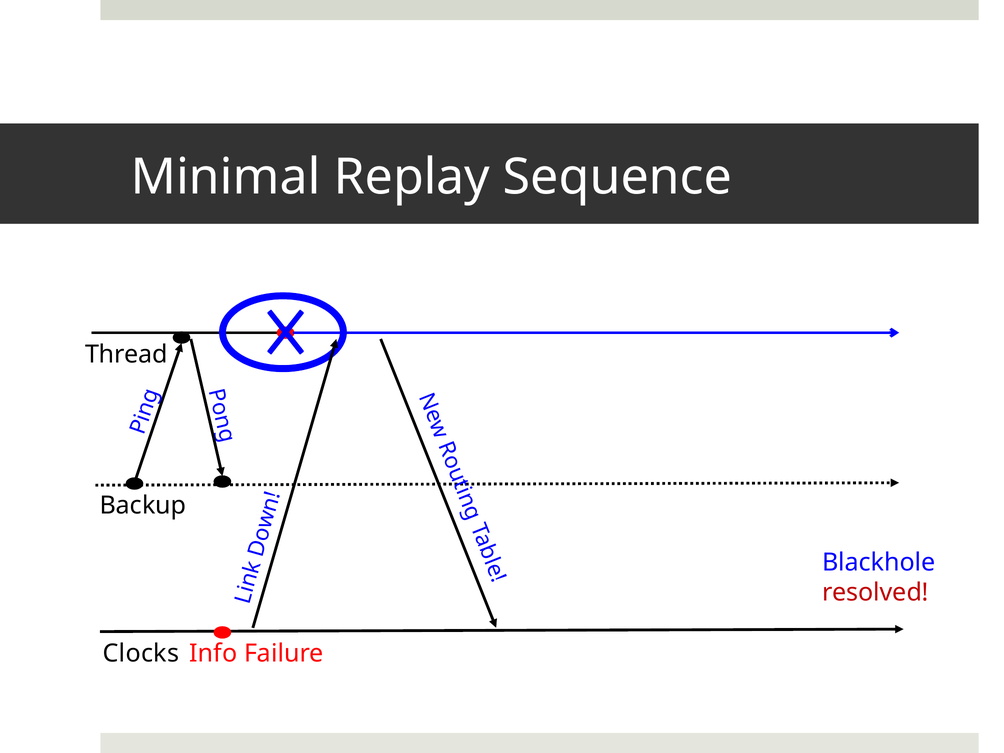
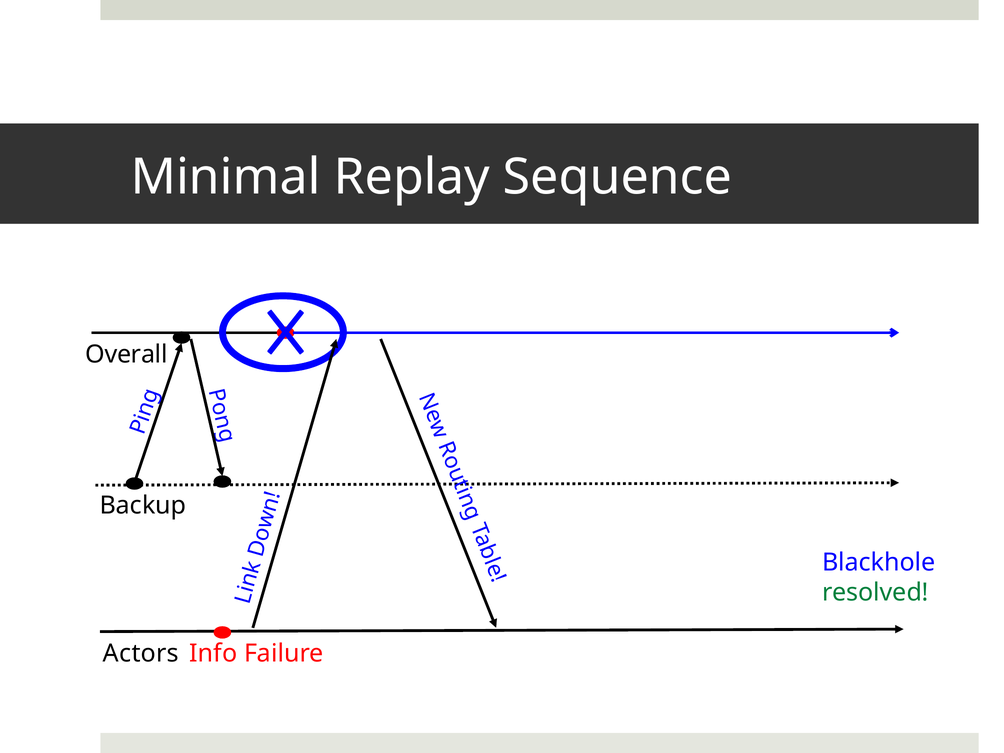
Thread: Thread -> Overall
resolved colour: red -> green
Clocks: Clocks -> Actors
